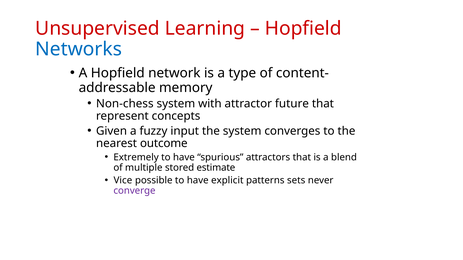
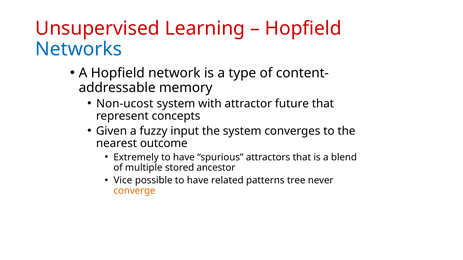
Non-chess: Non-chess -> Non-ucost
estimate: estimate -> ancestor
explicit: explicit -> related
sets: sets -> tree
converge colour: purple -> orange
